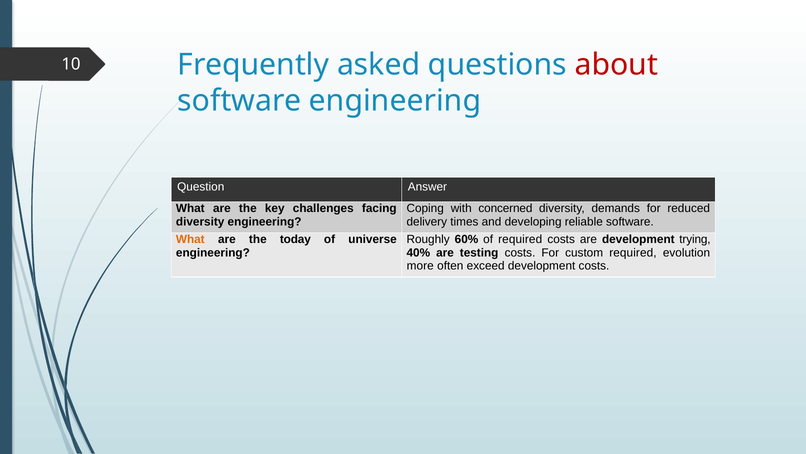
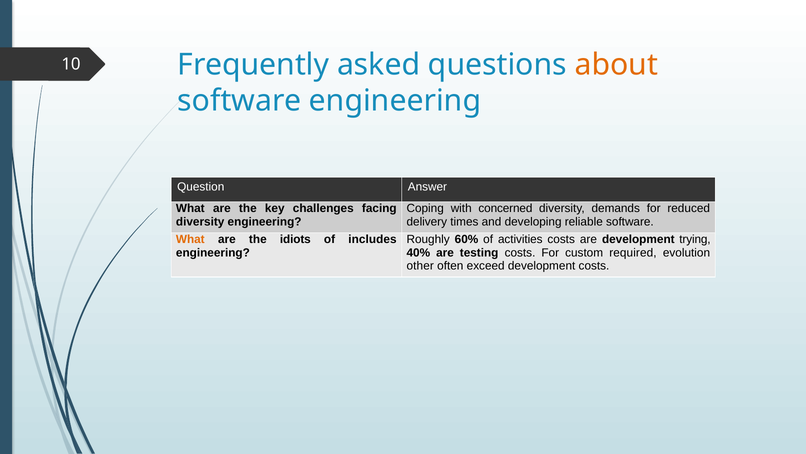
about colour: red -> orange
today: today -> idiots
universe: universe -> includes
of required: required -> activities
more: more -> other
